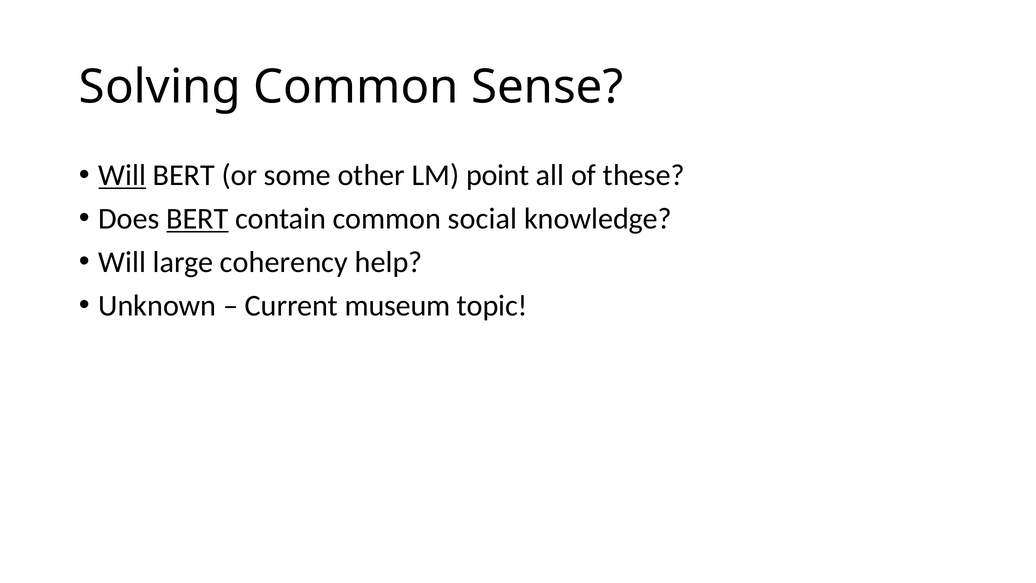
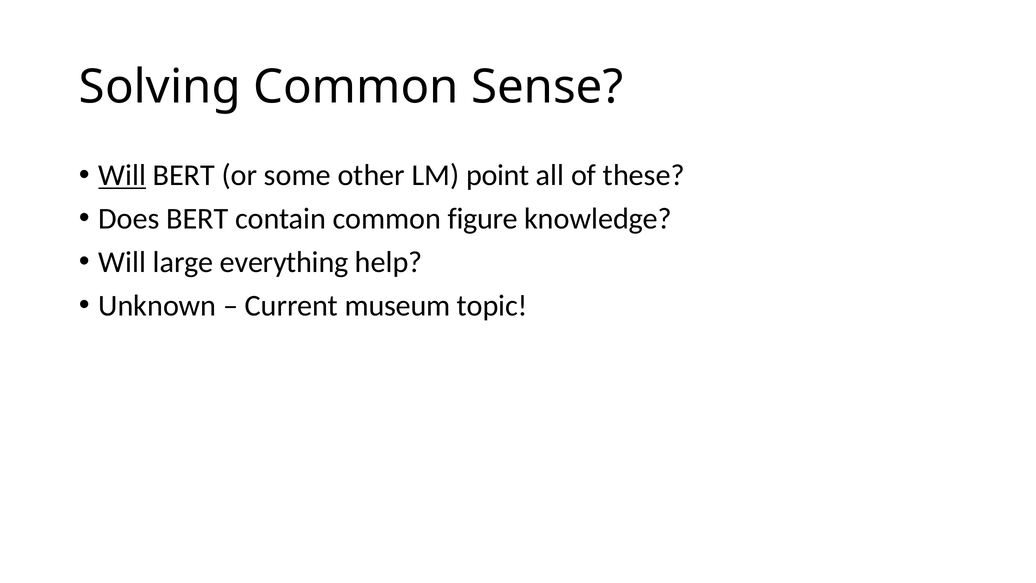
BERT at (197, 219) underline: present -> none
social: social -> figure
coherency: coherency -> everything
